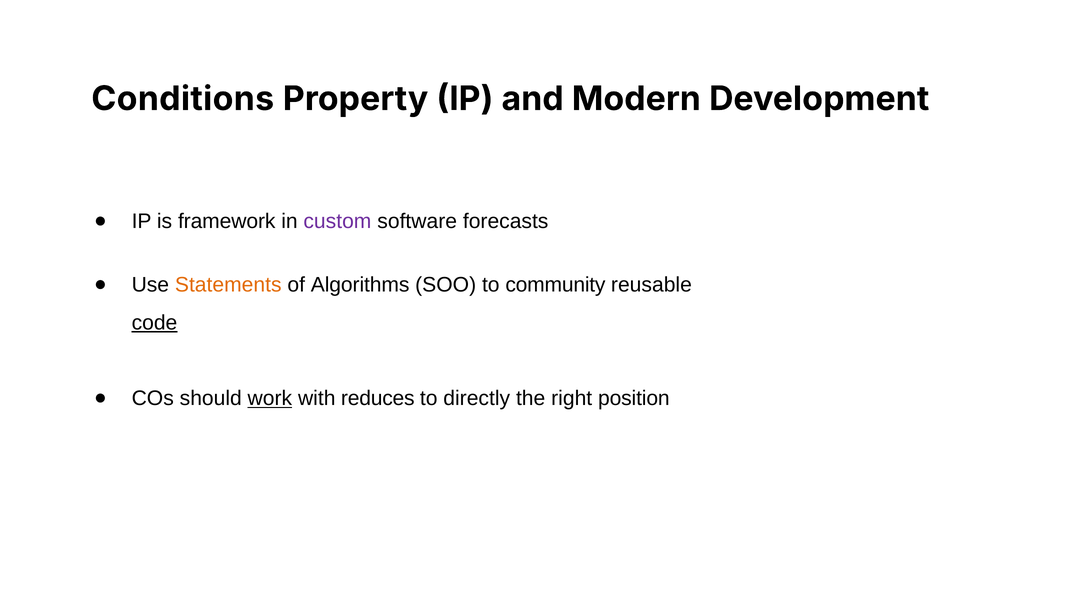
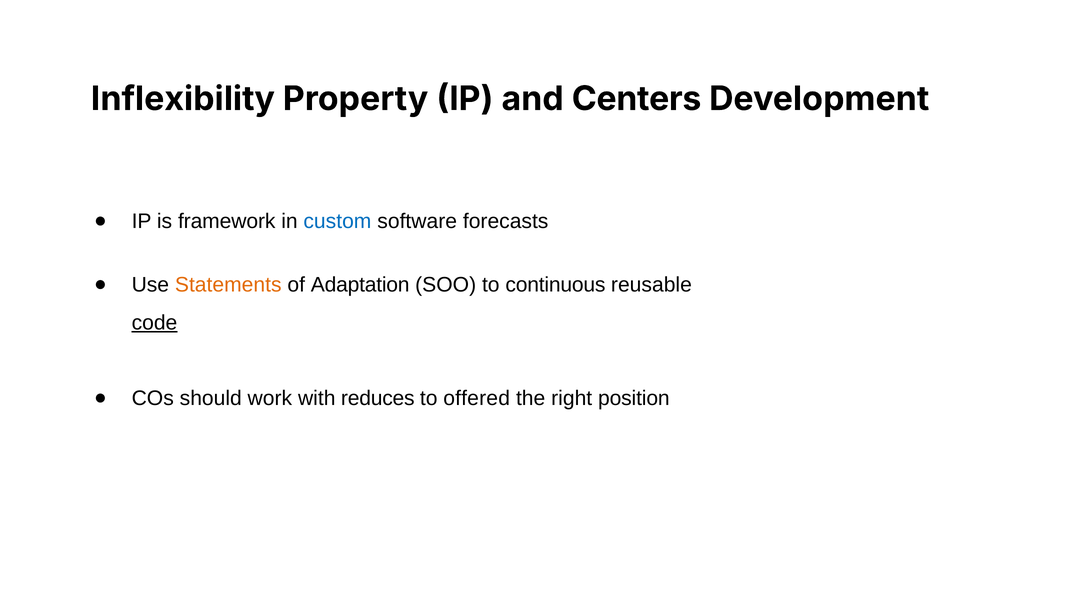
Conditions: Conditions -> Inflexibility
Modern: Modern -> Centers
custom colour: purple -> blue
Algorithms: Algorithms -> Adaptation
community: community -> continuous
work underline: present -> none
directly: directly -> offered
